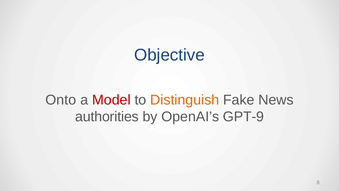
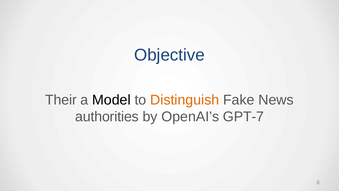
Onto: Onto -> Their
Model colour: red -> black
GPT-9: GPT-9 -> GPT-7
